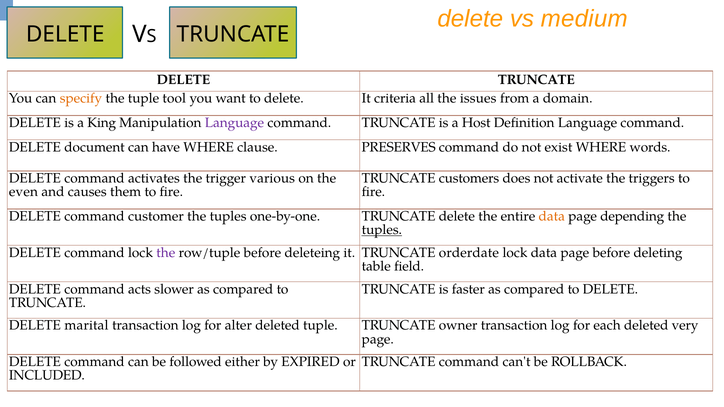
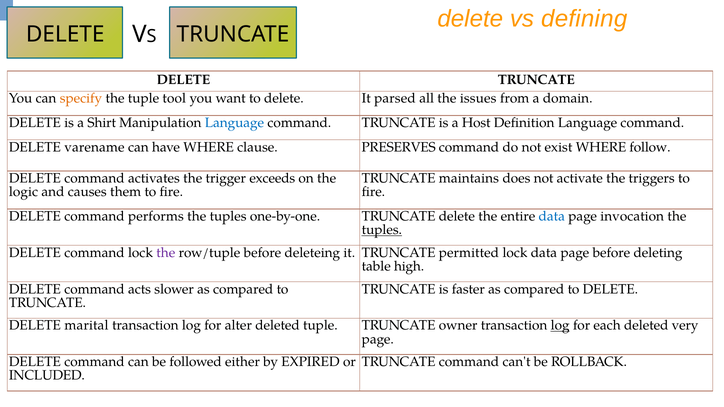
medium: medium -> defining
criteria: criteria -> parsed
King: King -> Shirt
Language at (234, 123) colour: purple -> blue
document: document -> varename
words: words -> follow
various: various -> exceeds
customers: customers -> maintains
even: even -> logic
customer: customer -> performs
data at (552, 216) colour: orange -> blue
depending: depending -> invocation
orderdate: orderdate -> permitted
field: field -> high
log at (560, 326) underline: none -> present
